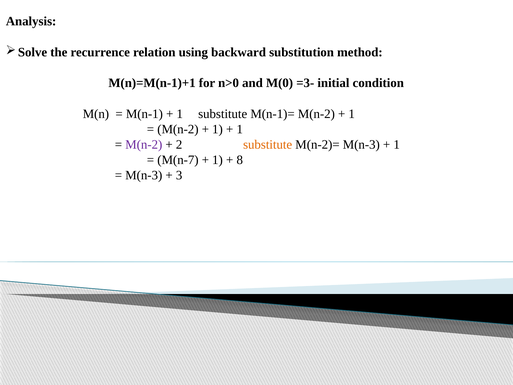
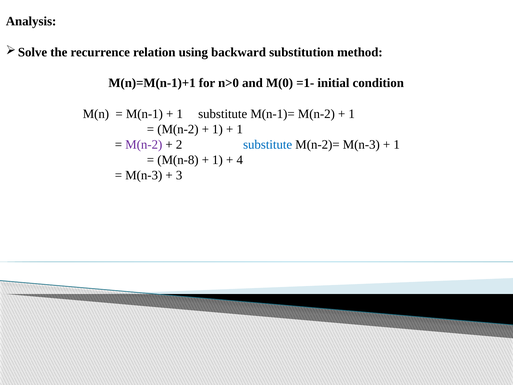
=3-: =3- -> =1-
substitute at (268, 145) colour: orange -> blue
M(n-7: M(n-7 -> M(n-8
8: 8 -> 4
